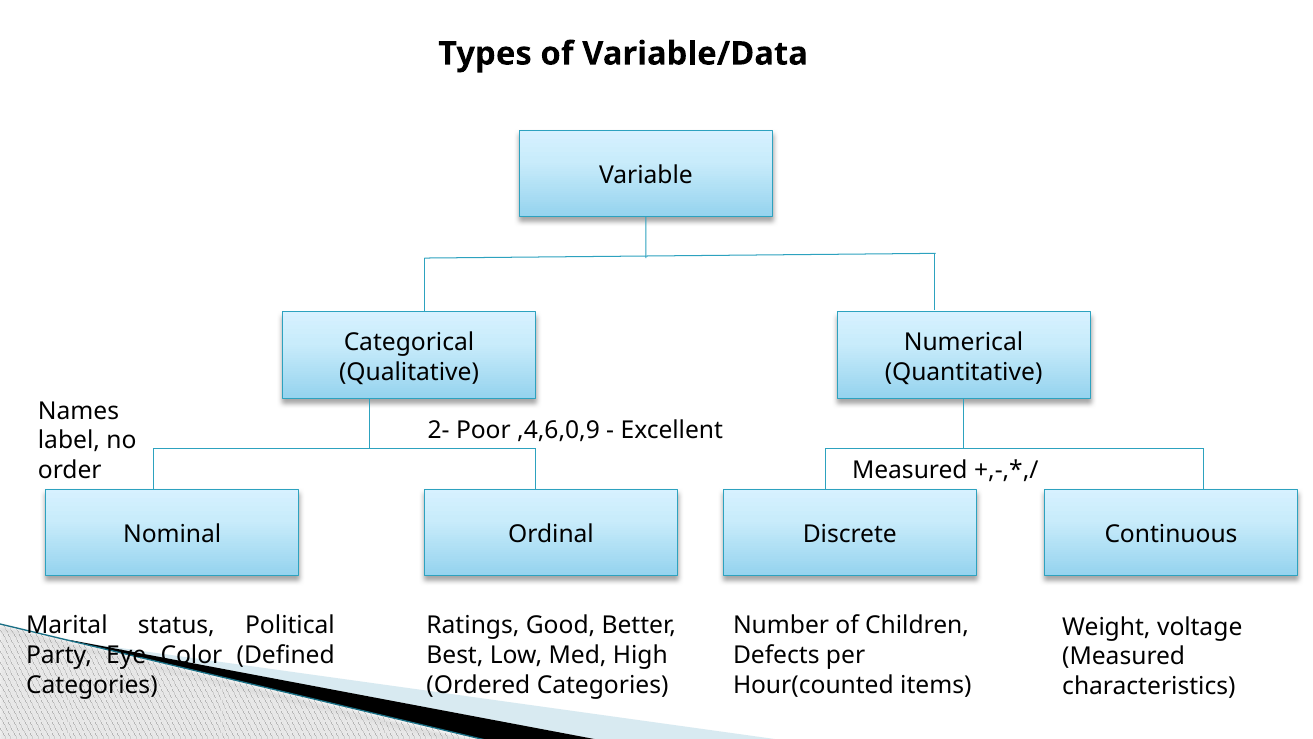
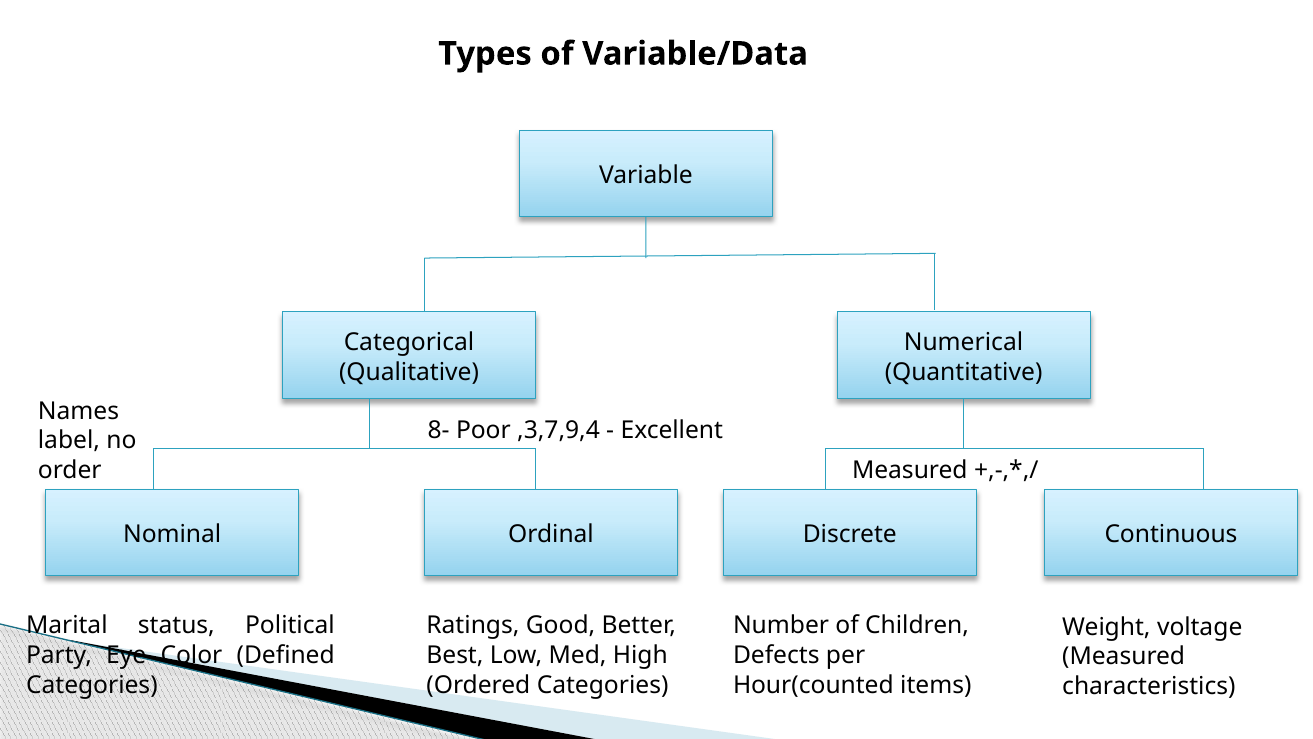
2-: 2- -> 8-
,4,6,0,9: ,4,6,0,9 -> ,3,7,9,4
